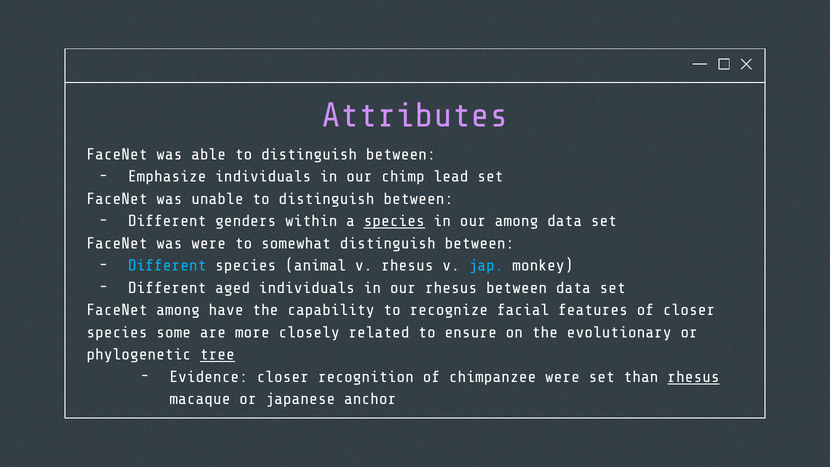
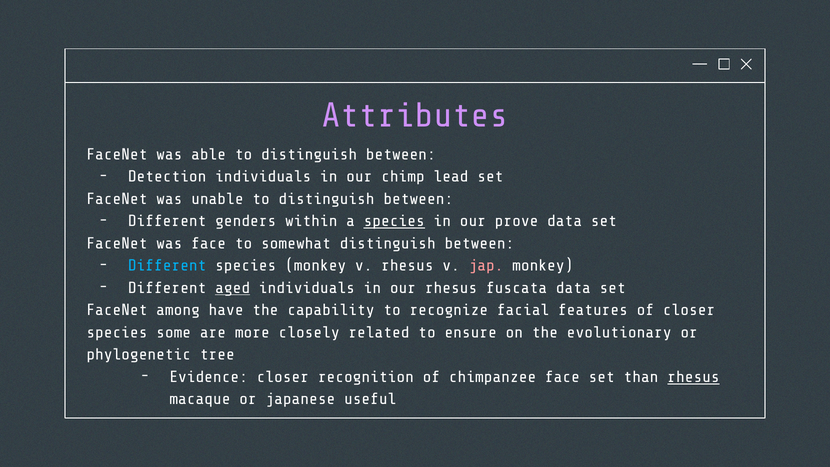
Emphasize: Emphasize -> Detection
our among: among -> prove
was were: were -> face
species animal: animal -> monkey
jap colour: light blue -> pink
aged underline: none -> present
rhesus between: between -> fuscata
tree underline: present -> none
chimpanzee were: were -> face
anchor: anchor -> useful
